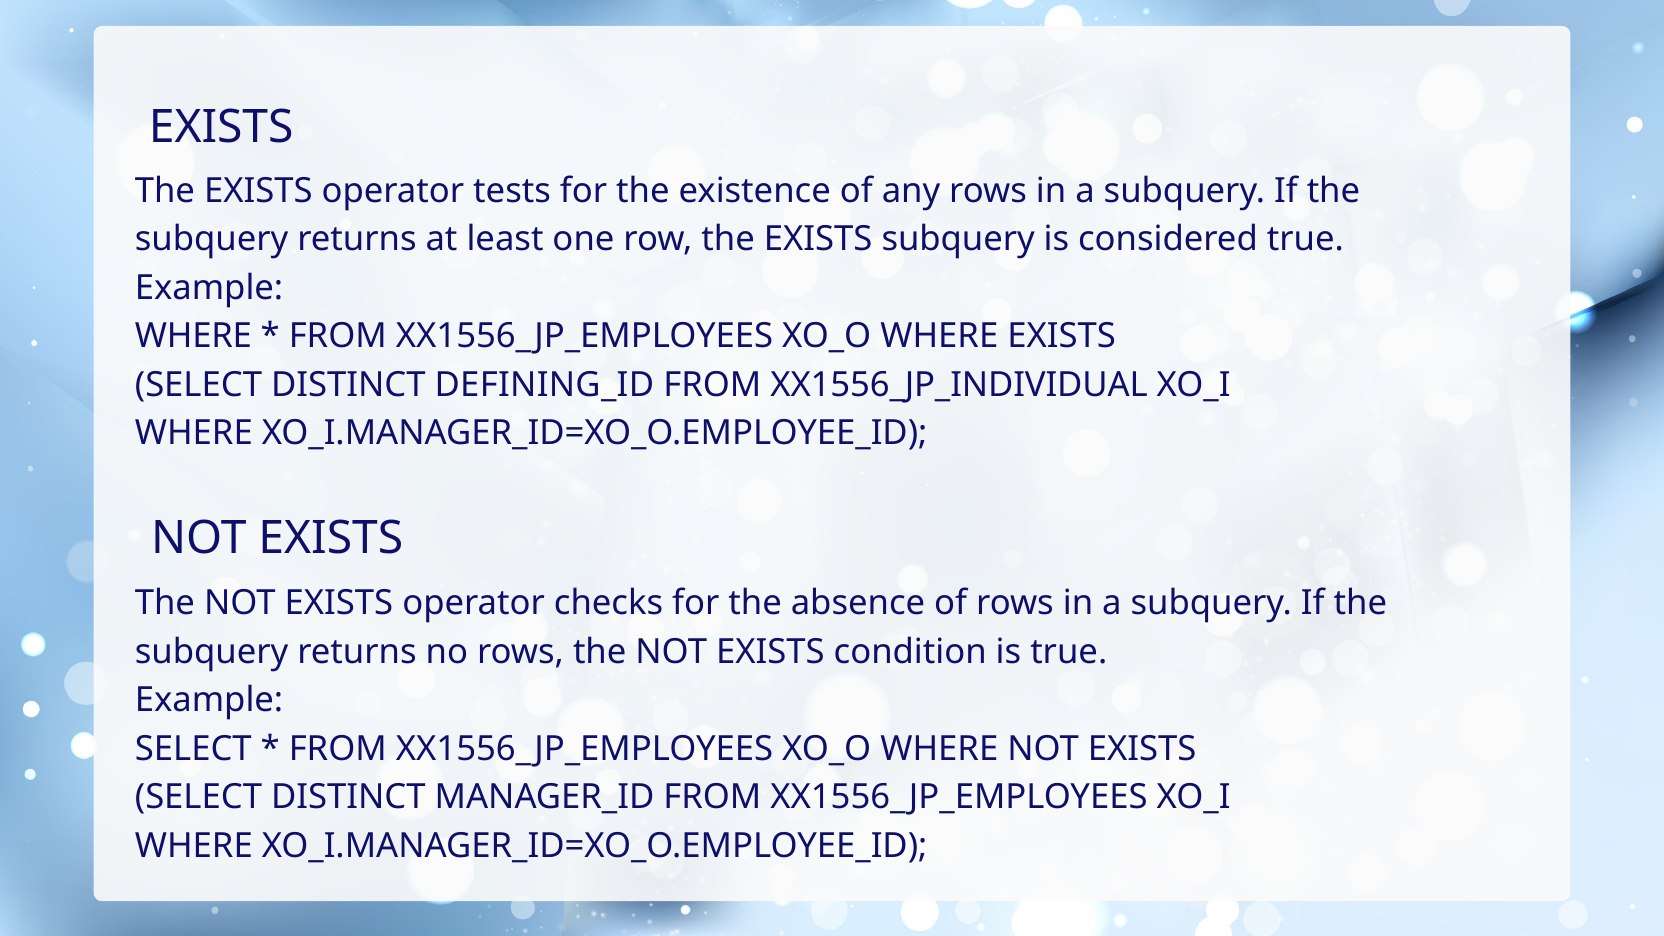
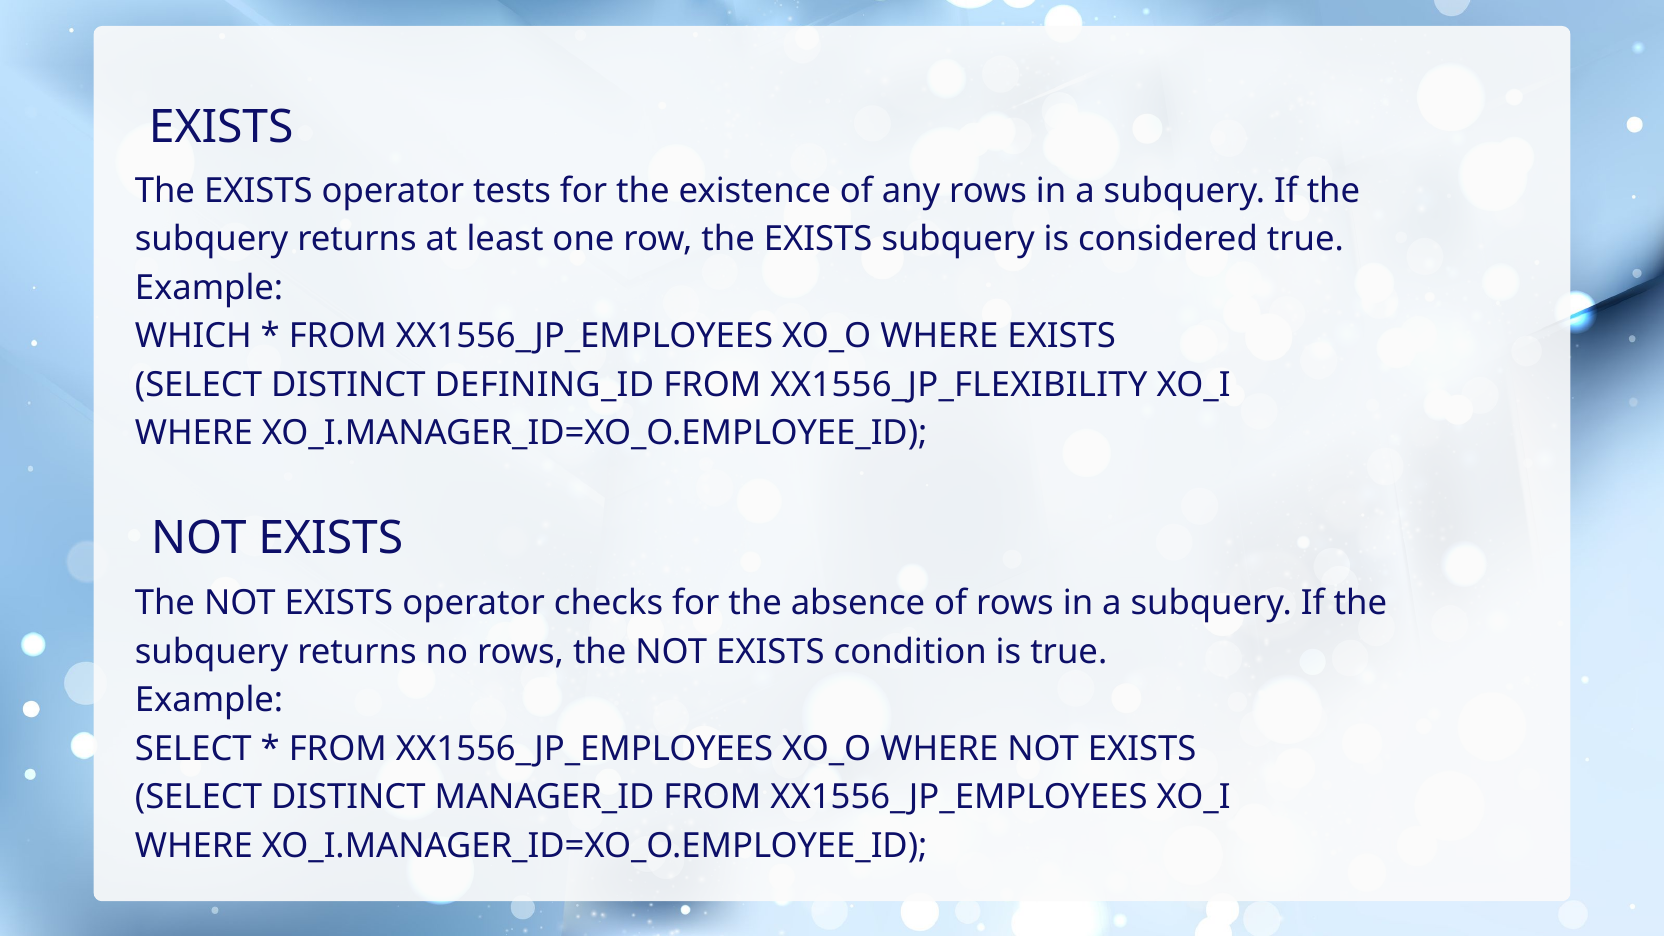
WHERE at (193, 336): WHERE -> WHICH
XX1556_JP_INDIVIDUAL: XX1556_JP_INDIVIDUAL -> XX1556_JP_FLEXIBILITY
